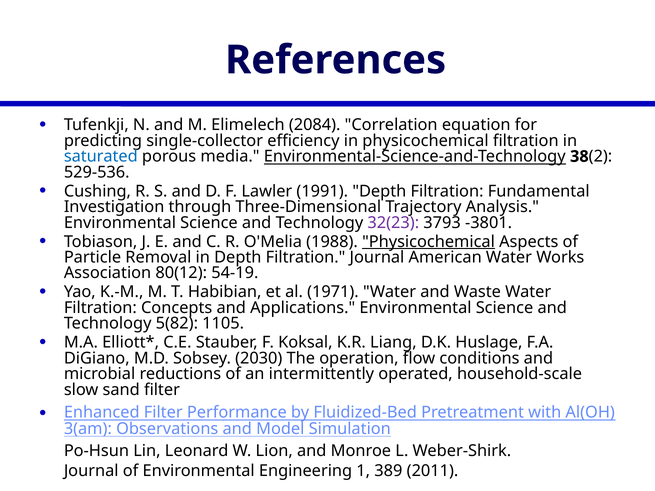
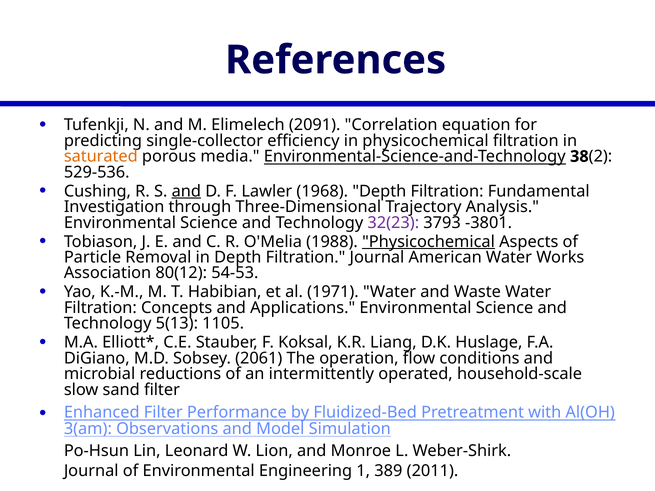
2084: 2084 -> 2091
saturated colour: blue -> orange
and at (186, 191) underline: none -> present
1991: 1991 -> 1968
54-19: 54-19 -> 54-53
5(82: 5(82 -> 5(13
2030: 2030 -> 2061
